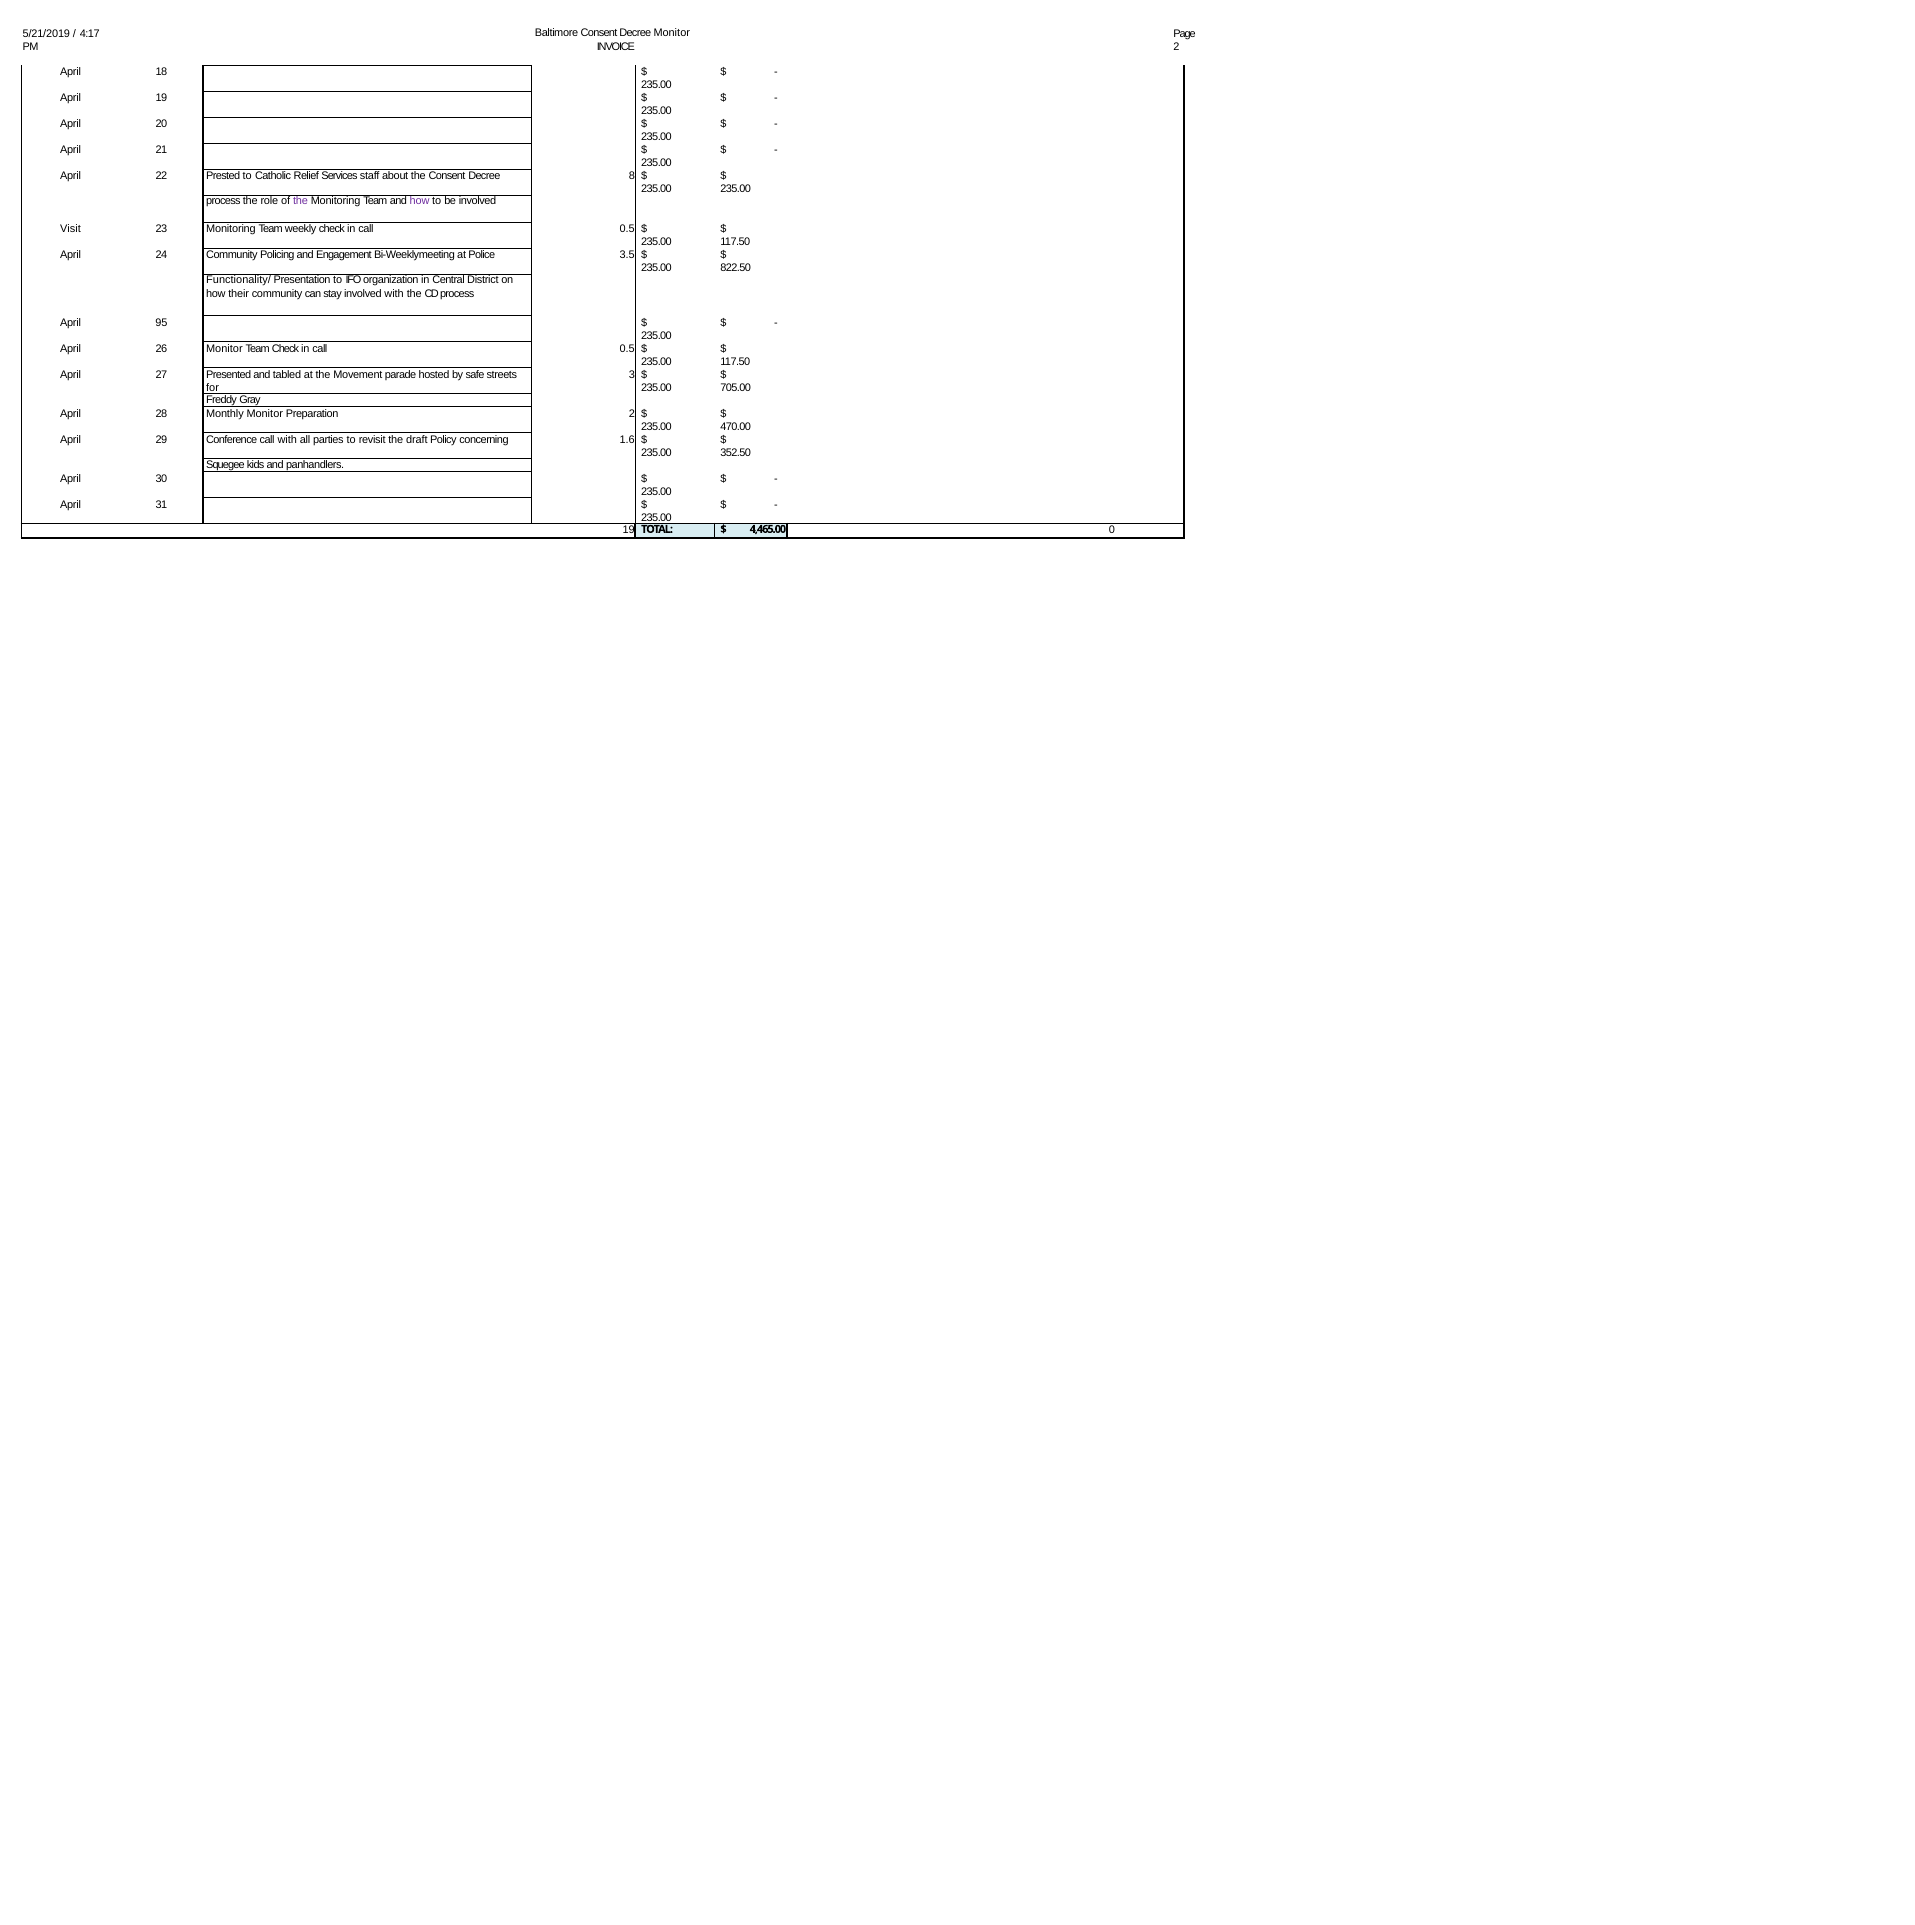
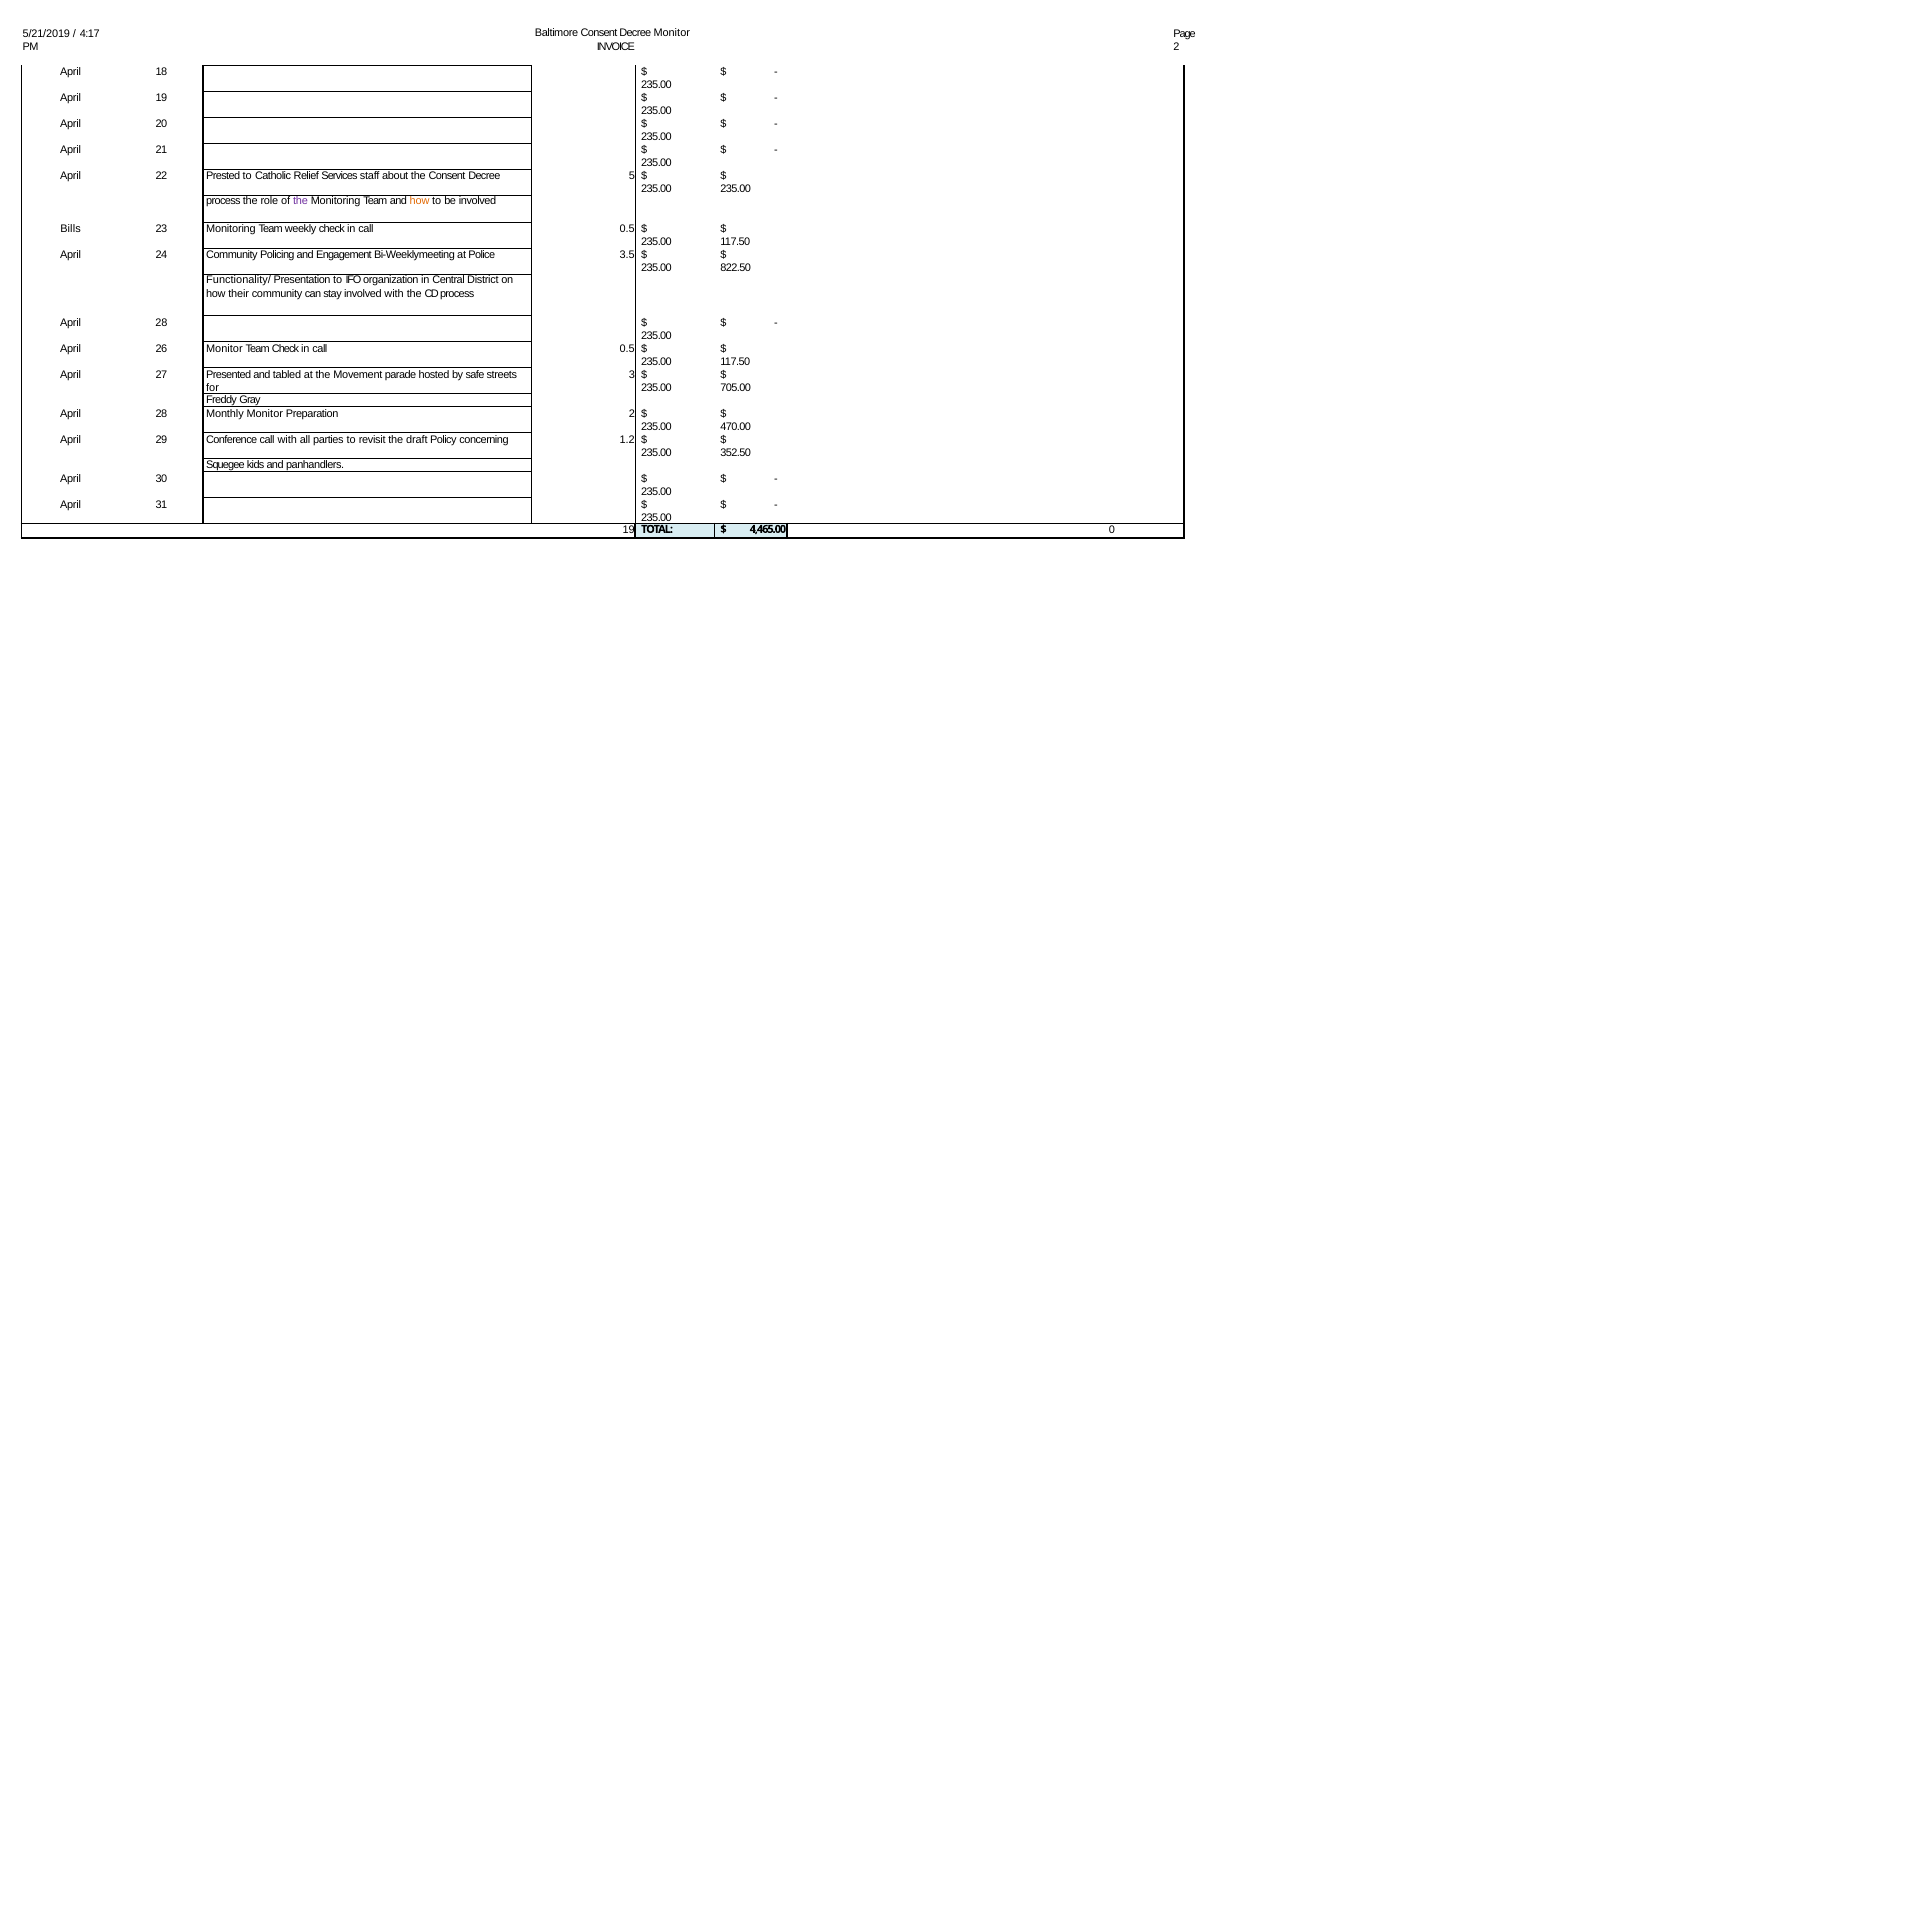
8: 8 -> 5
how at (420, 201) colour: purple -> orange
Visit: Visit -> Bills
95 at (161, 322): 95 -> 28
1.6: 1.6 -> 1.2
